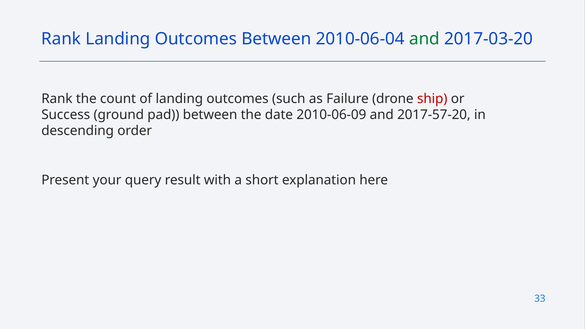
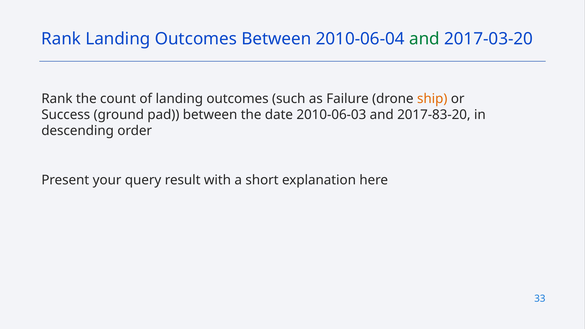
ship colour: red -> orange
2010-06-09: 2010-06-09 -> 2010-06-03
2017-57-20: 2017-57-20 -> 2017-83-20
